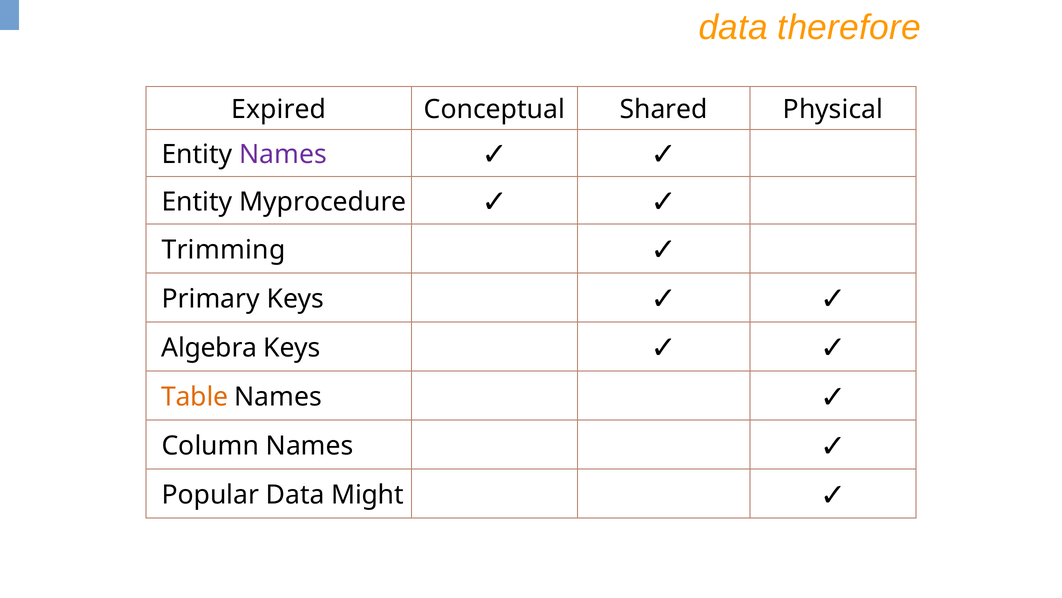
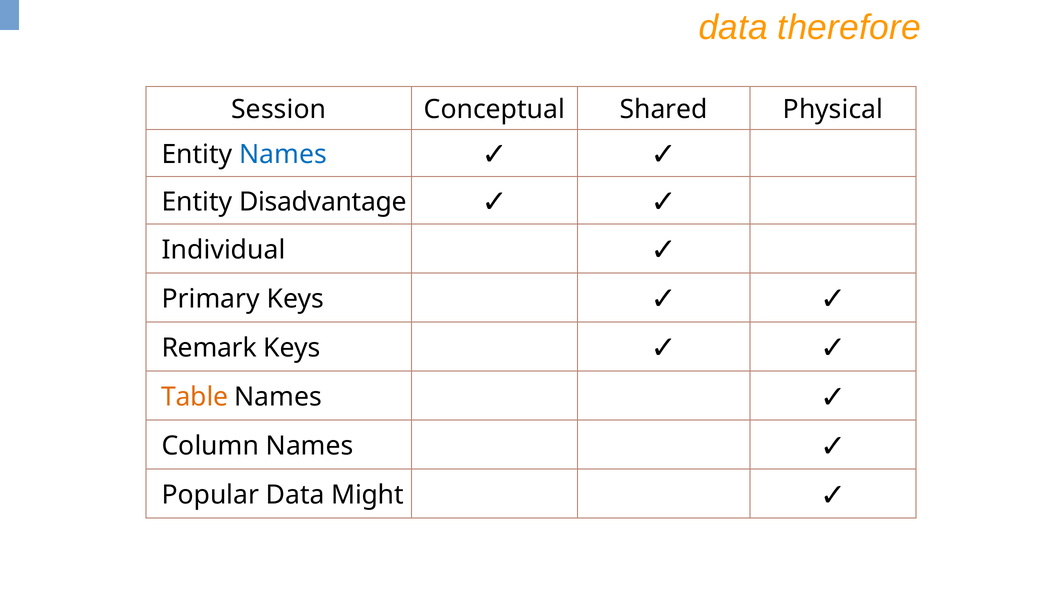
Expired: Expired -> Session
Names at (283, 154) colour: purple -> blue
Myprocedure: Myprocedure -> Disadvantage
Trimming: Trimming -> Individual
Algebra: Algebra -> Remark
